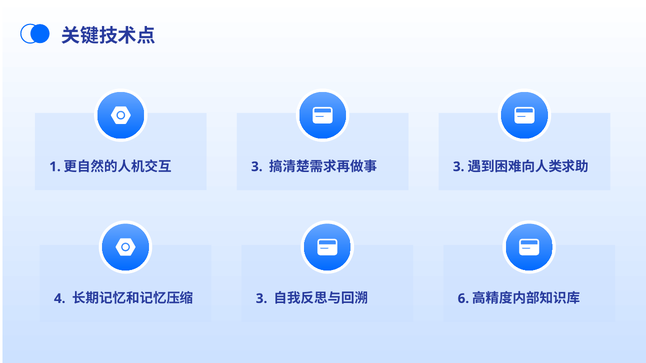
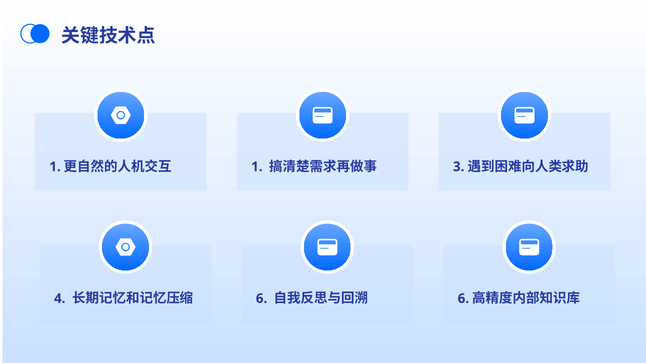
3 at (257, 167): 3 -> 1
3 at (262, 299): 3 -> 6
